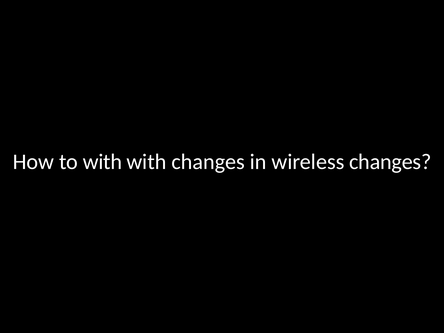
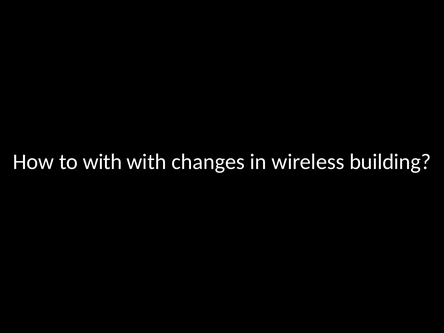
wireless changes: changes -> building
